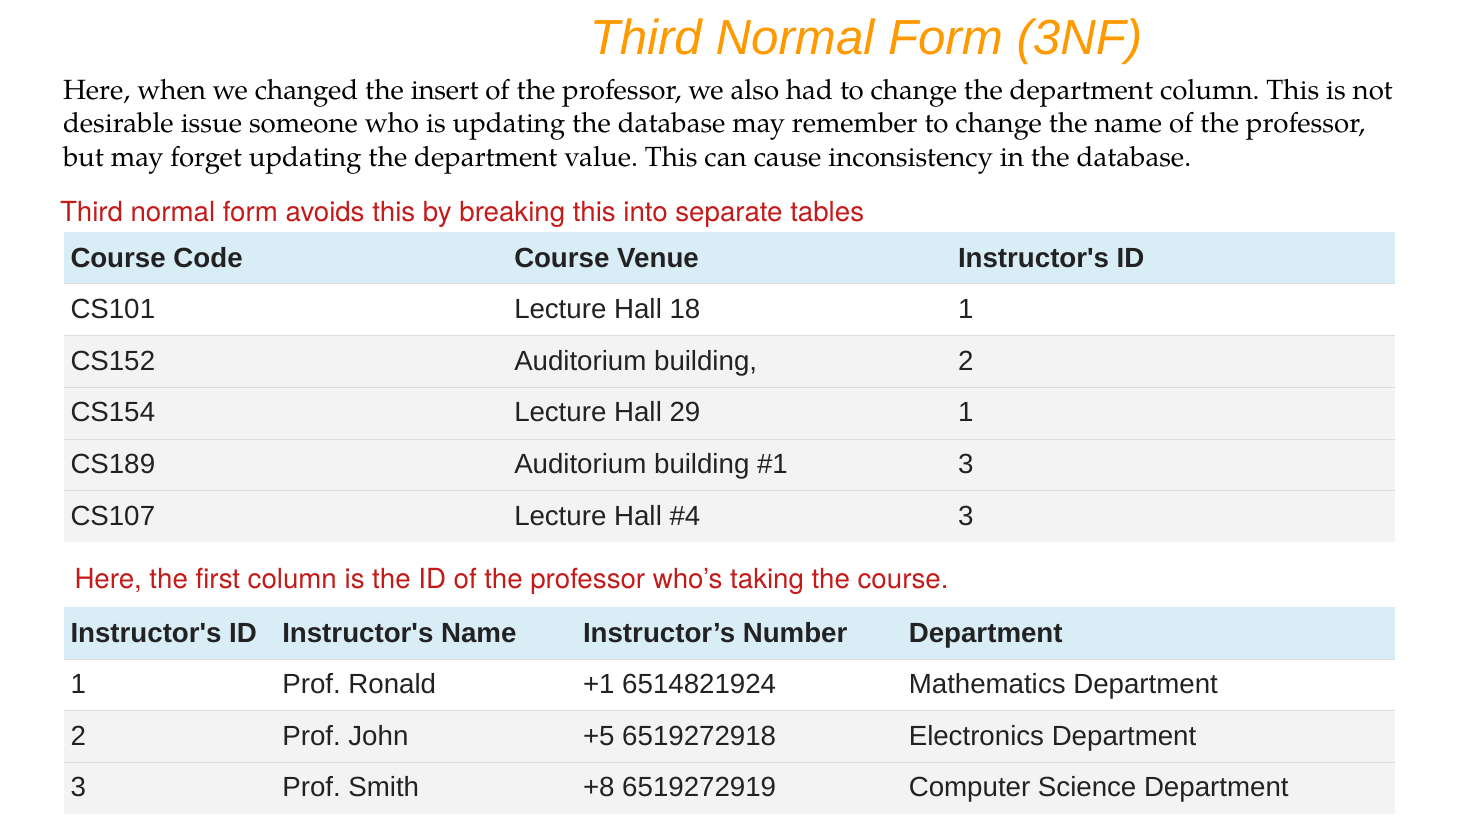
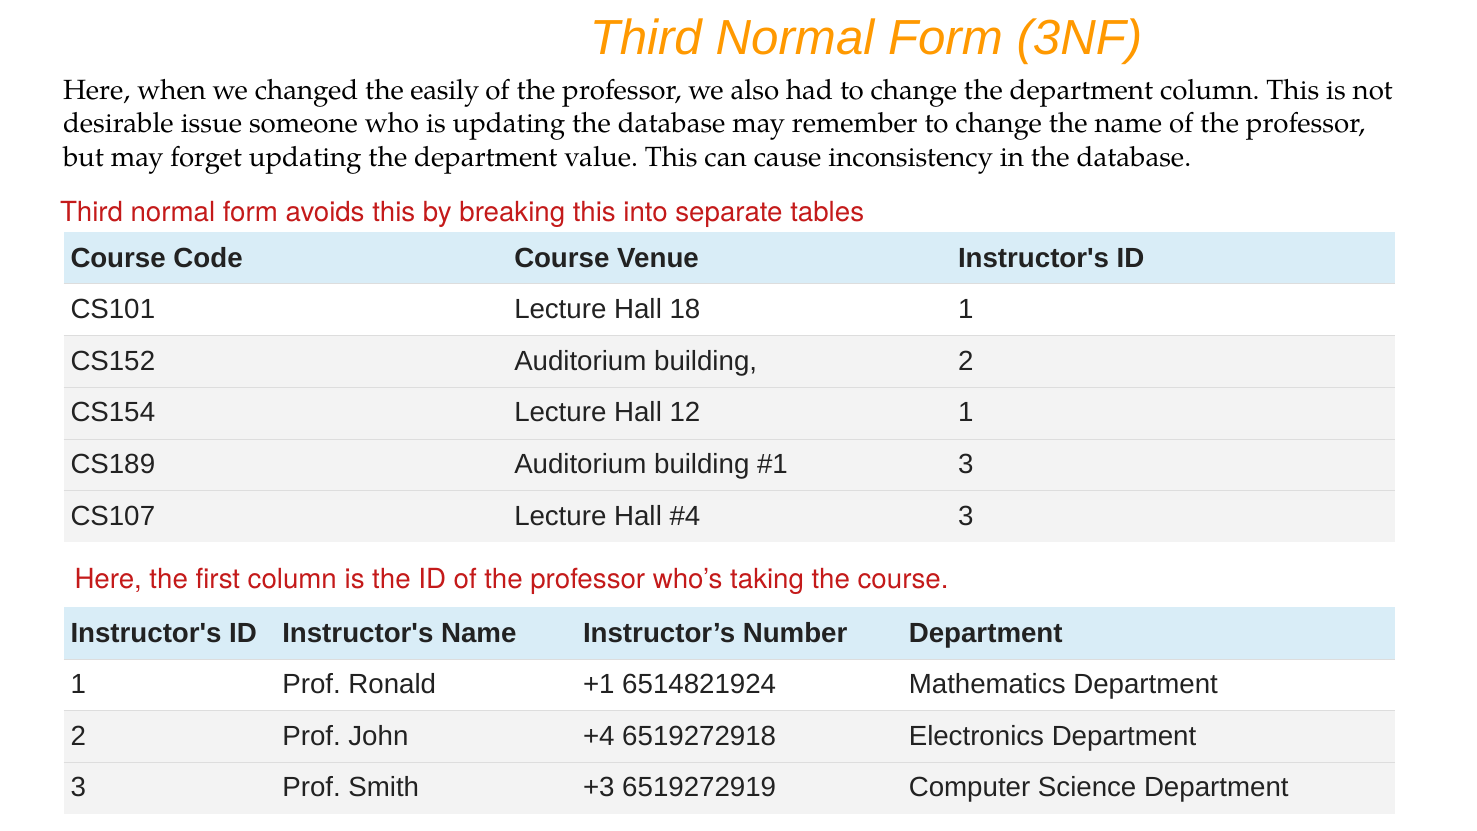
insert: insert -> easily
29: 29 -> 12
+5: +5 -> +4
+8: +8 -> +3
